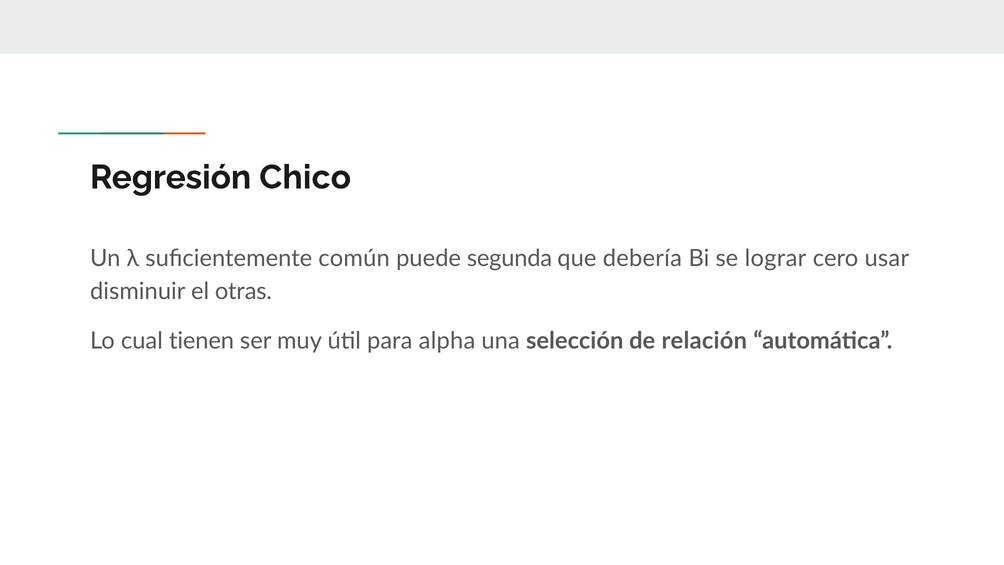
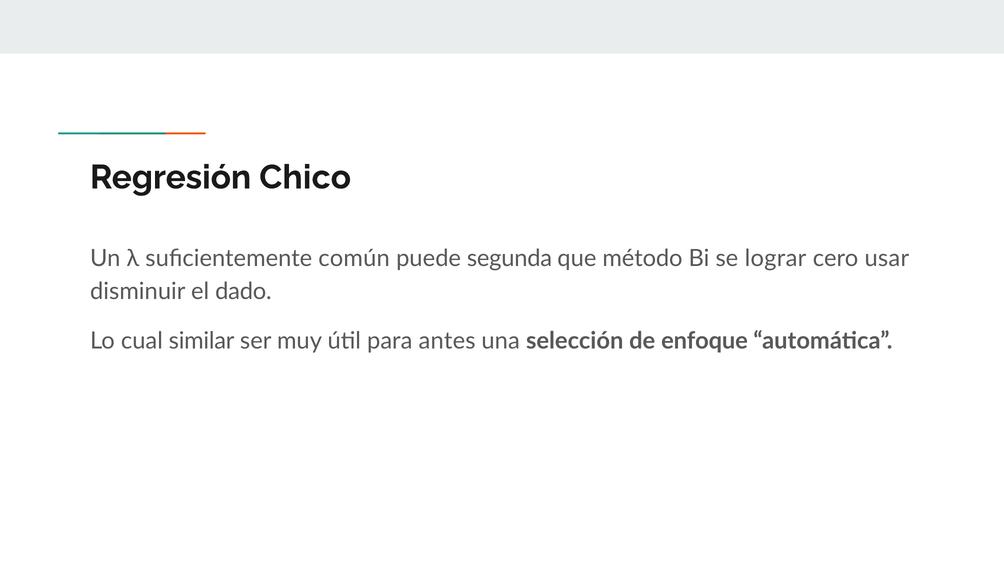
debería: debería -> método
otras: otras -> dado
tienen: tienen -> similar
alpha: alpha -> antes
relación: relación -> enfoque
